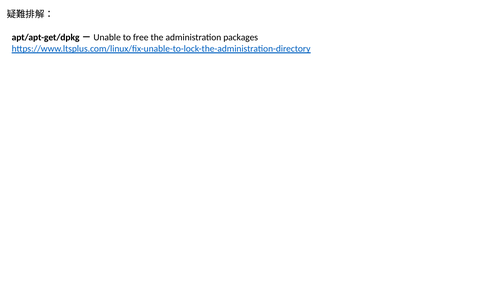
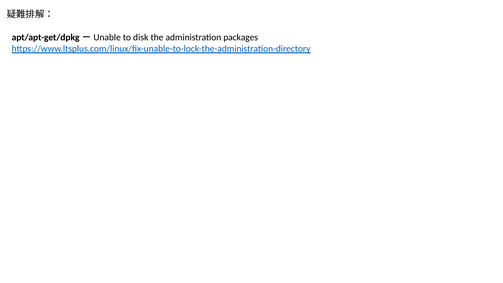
free: free -> disk
